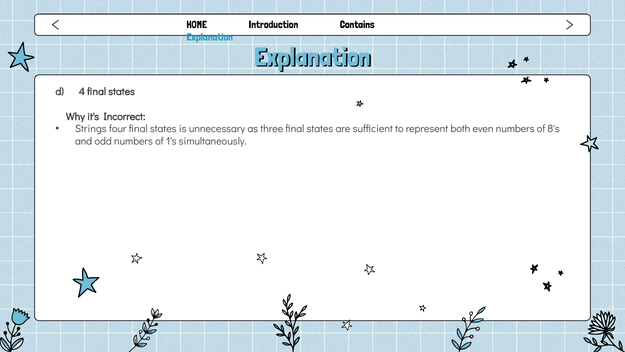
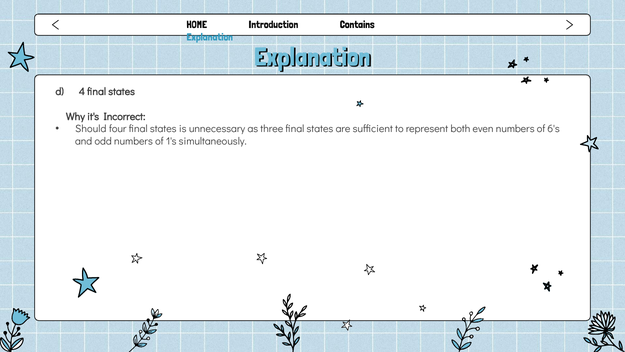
Strings: Strings -> Should
8's: 8's -> 6's
